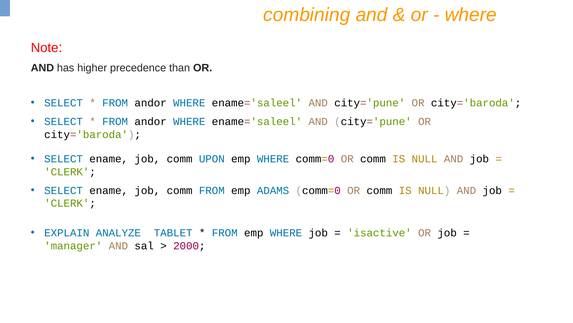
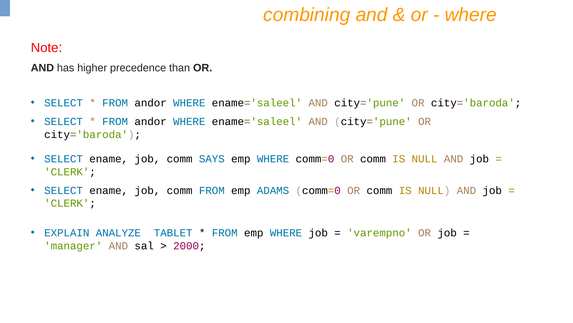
UPON: UPON -> SAYS
isactive: isactive -> varempno
